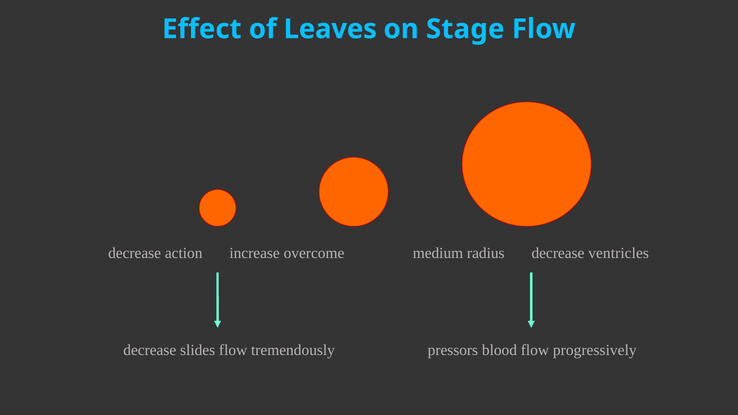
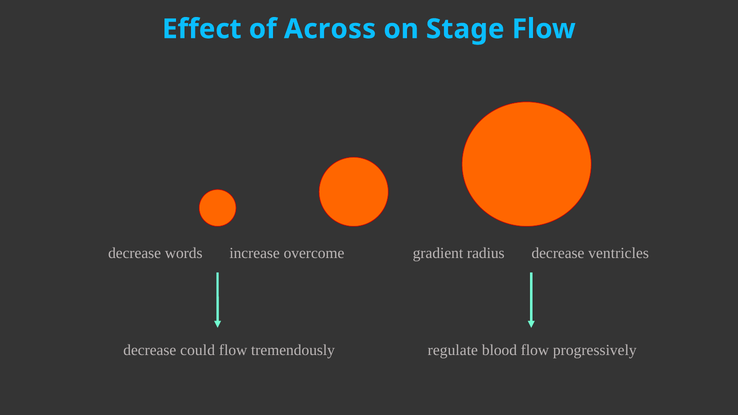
Leaves: Leaves -> Across
action: action -> words
medium: medium -> gradient
slides: slides -> could
pressors: pressors -> regulate
